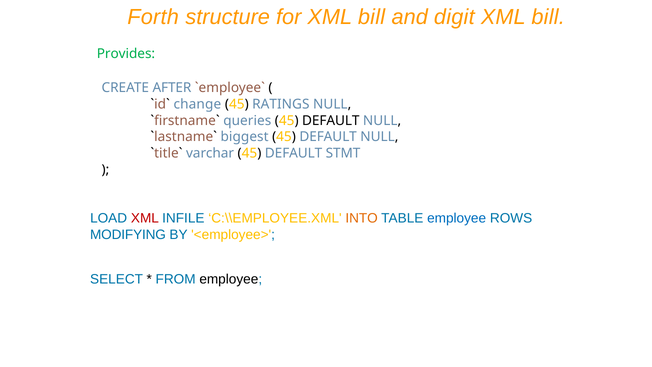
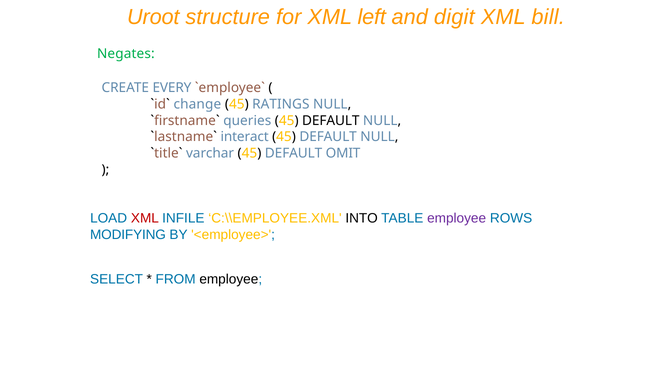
Forth: Forth -> Uroot
for XML bill: bill -> left
Provides: Provides -> Negates
AFTER: AFTER -> EVERY
biggest: biggest -> interact
STMT: STMT -> OMIT
INTO colour: orange -> black
employee at (457, 218) colour: blue -> purple
